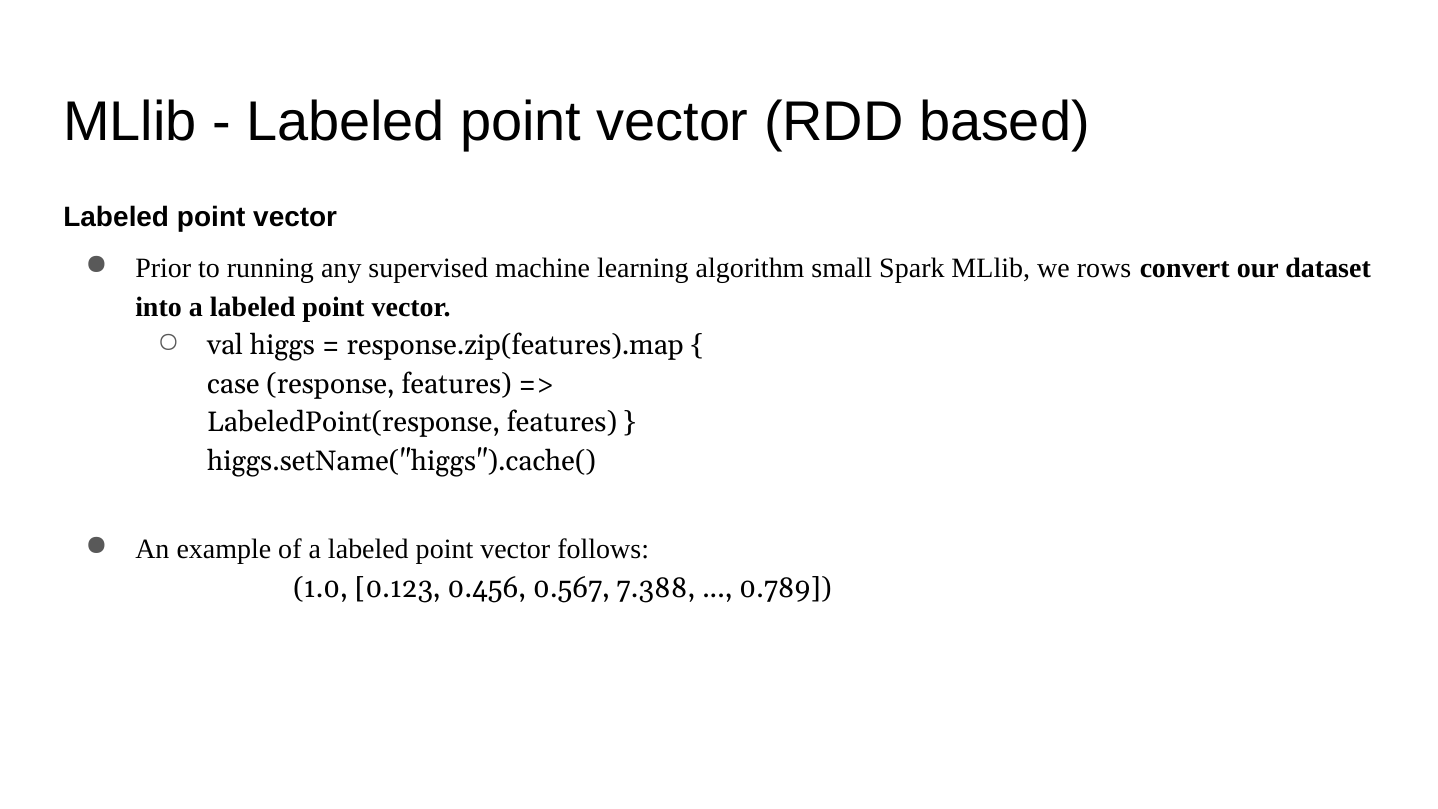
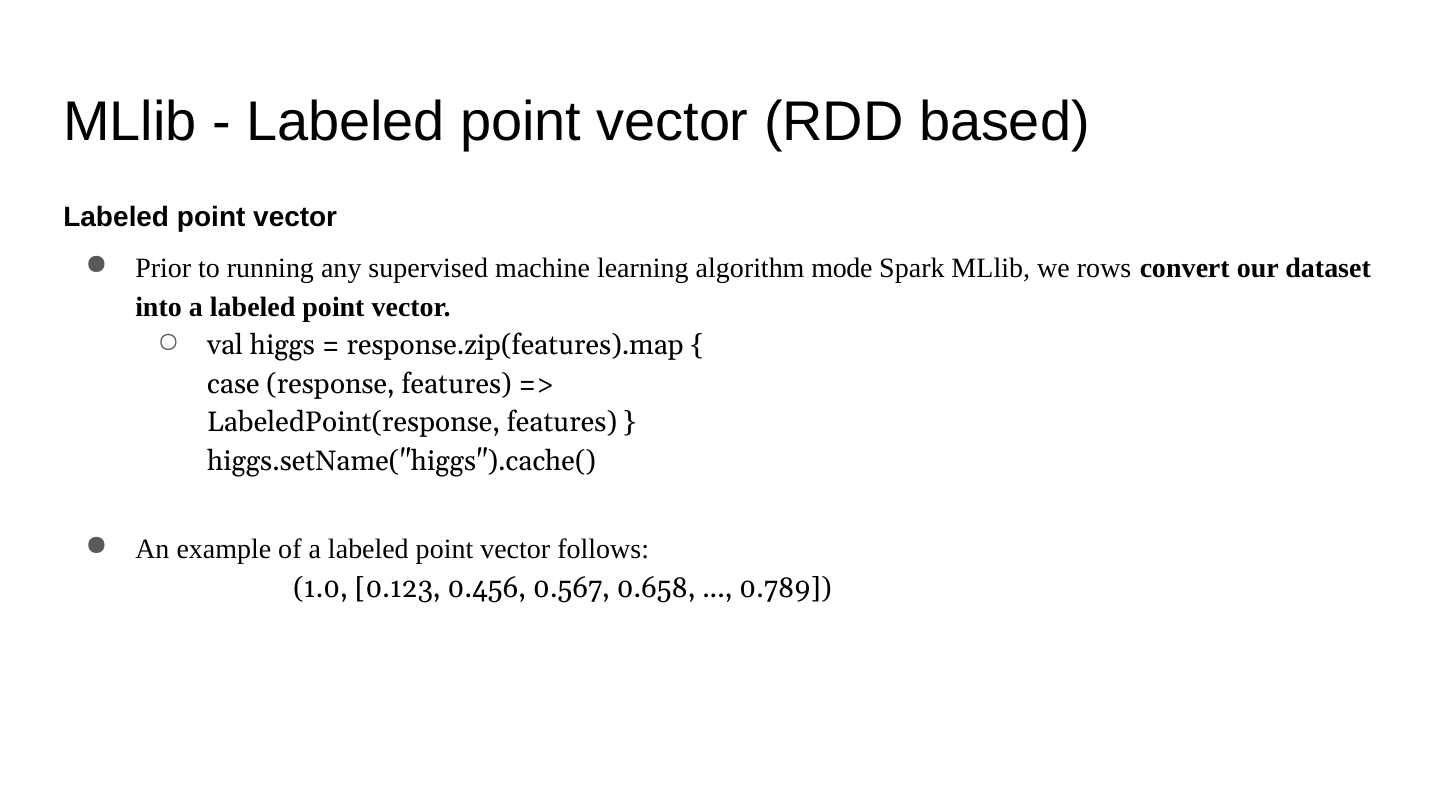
small: small -> mode
7.388: 7.388 -> 0.658
